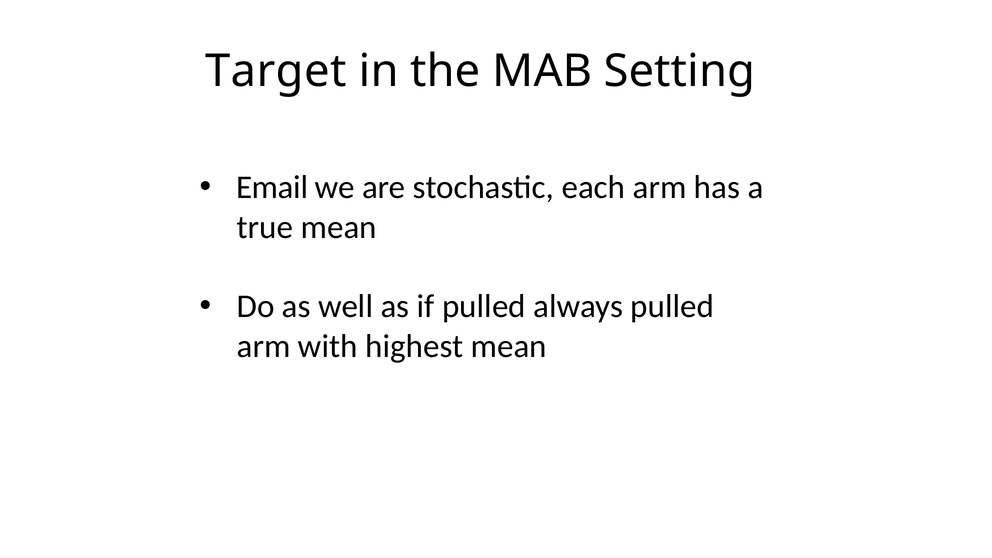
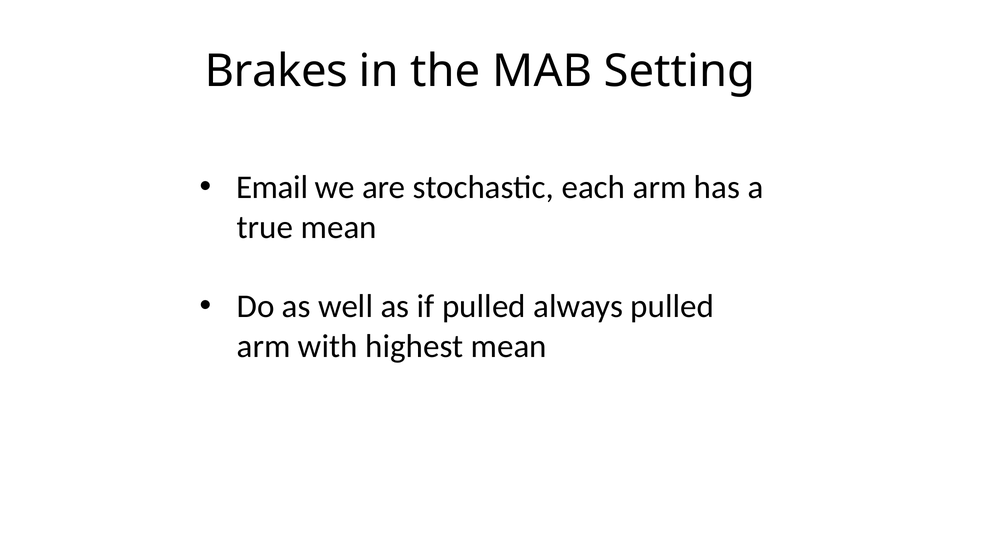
Target: Target -> Brakes
